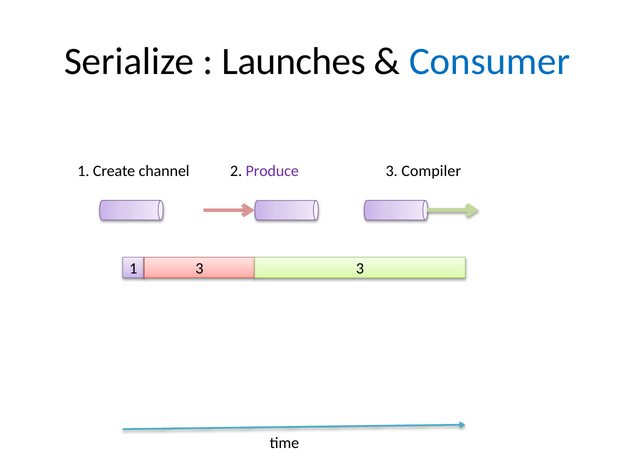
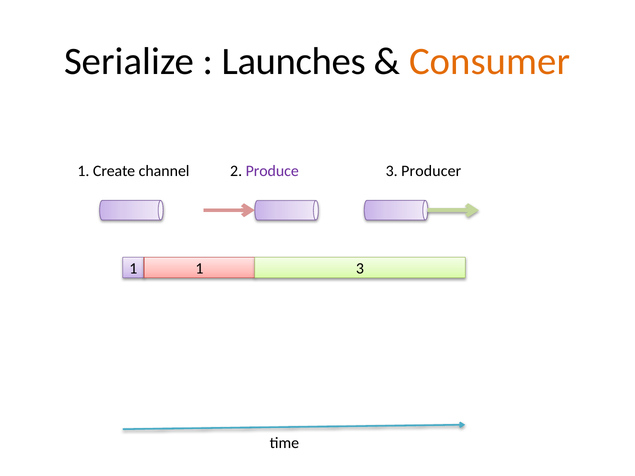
Consumer colour: blue -> orange
Compiler: Compiler -> Producer
1 3: 3 -> 1
